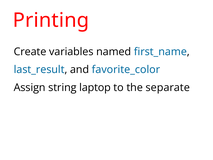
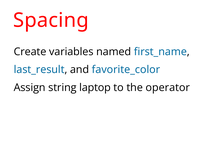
Printing: Printing -> Spacing
separate: separate -> operator
